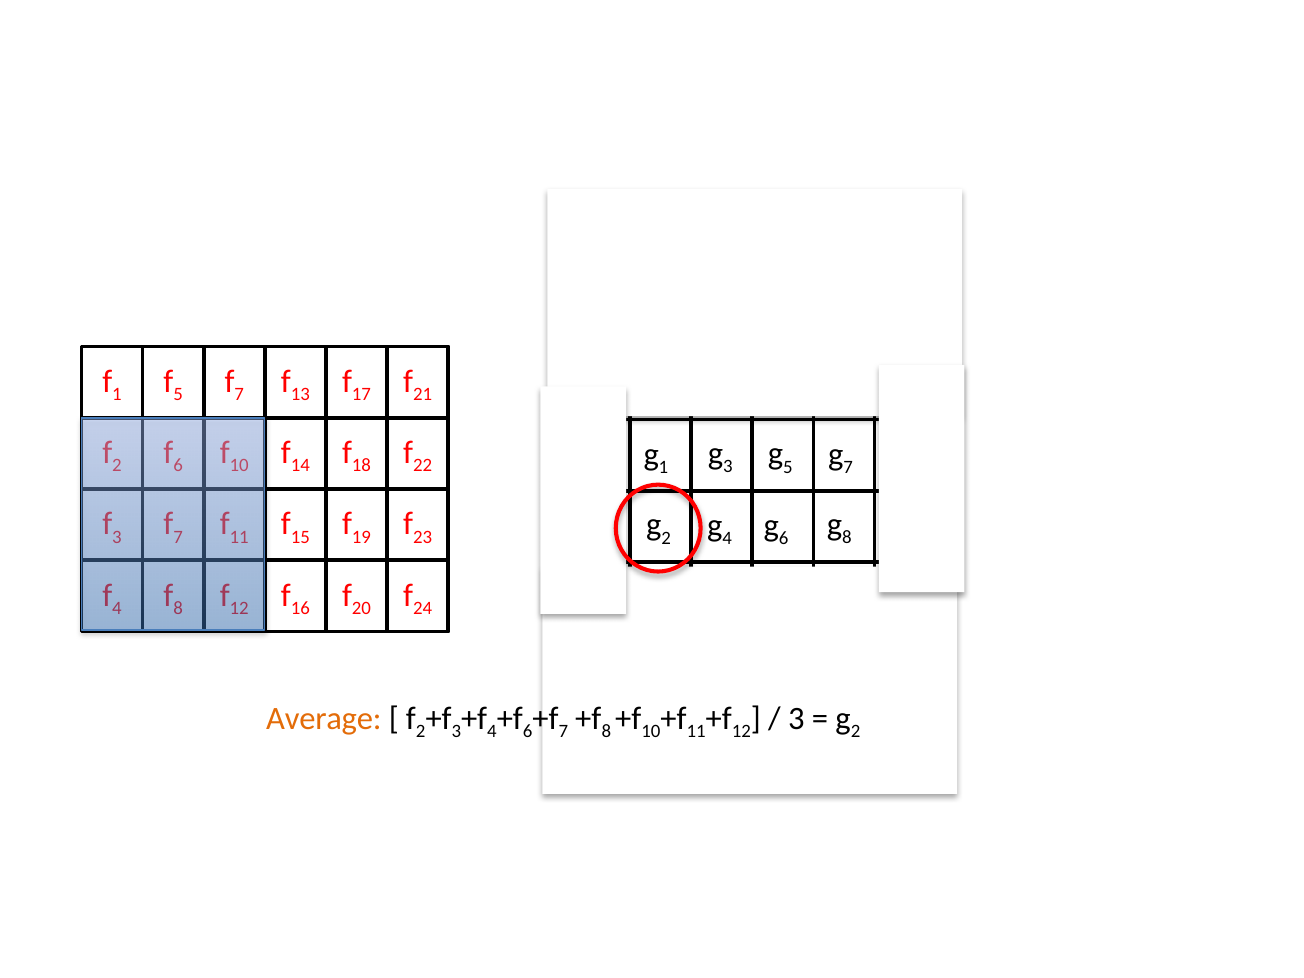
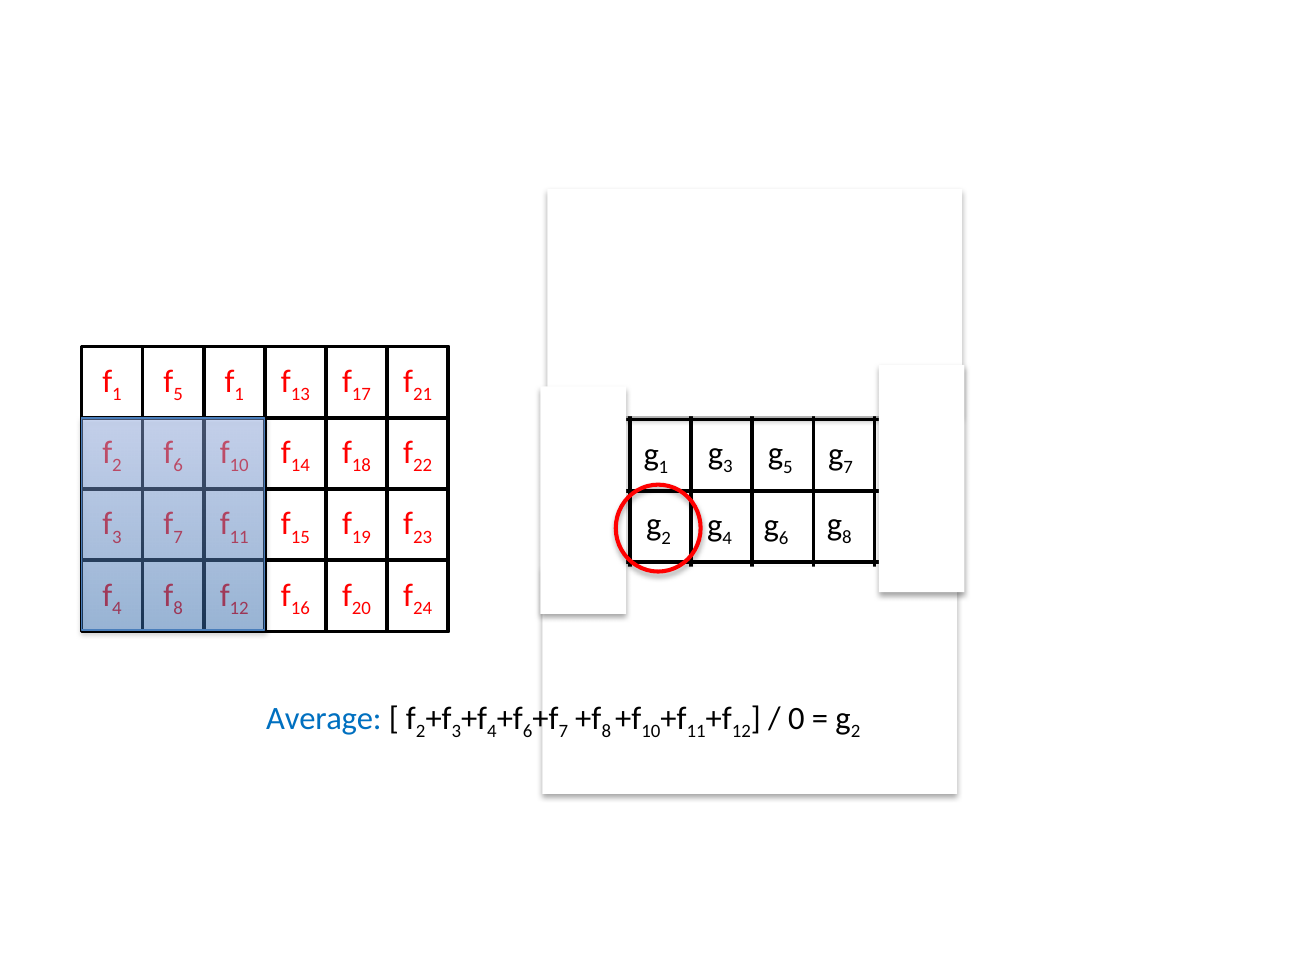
7 at (239, 394): 7 -> 1
Average colour: orange -> blue
3 at (796, 719): 3 -> 0
